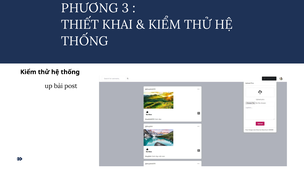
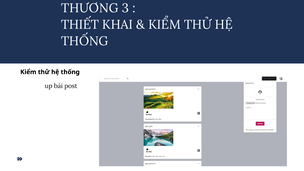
PHƯƠNG: PHƯƠNG -> THƯƠNG
